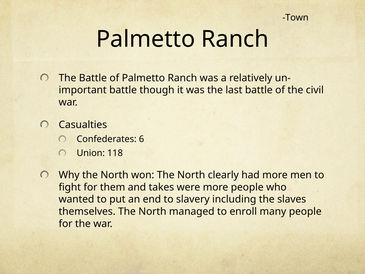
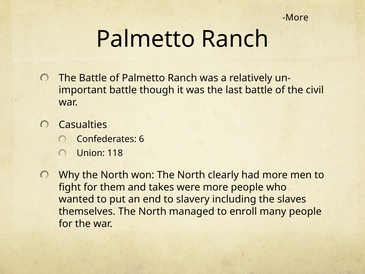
Town at (295, 18): Town -> More
